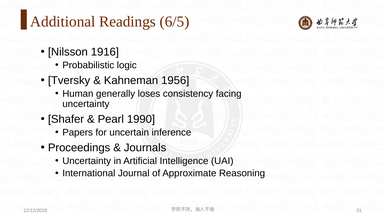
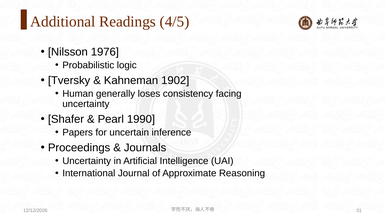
6/5: 6/5 -> 4/5
1916: 1916 -> 1976
1956: 1956 -> 1902
